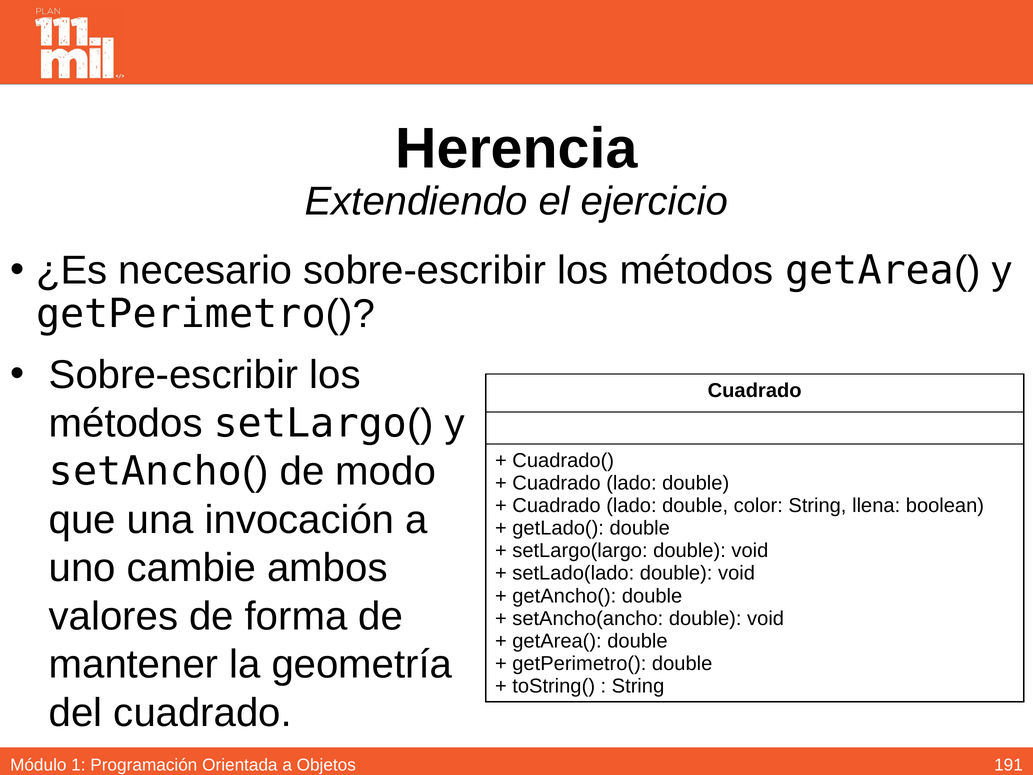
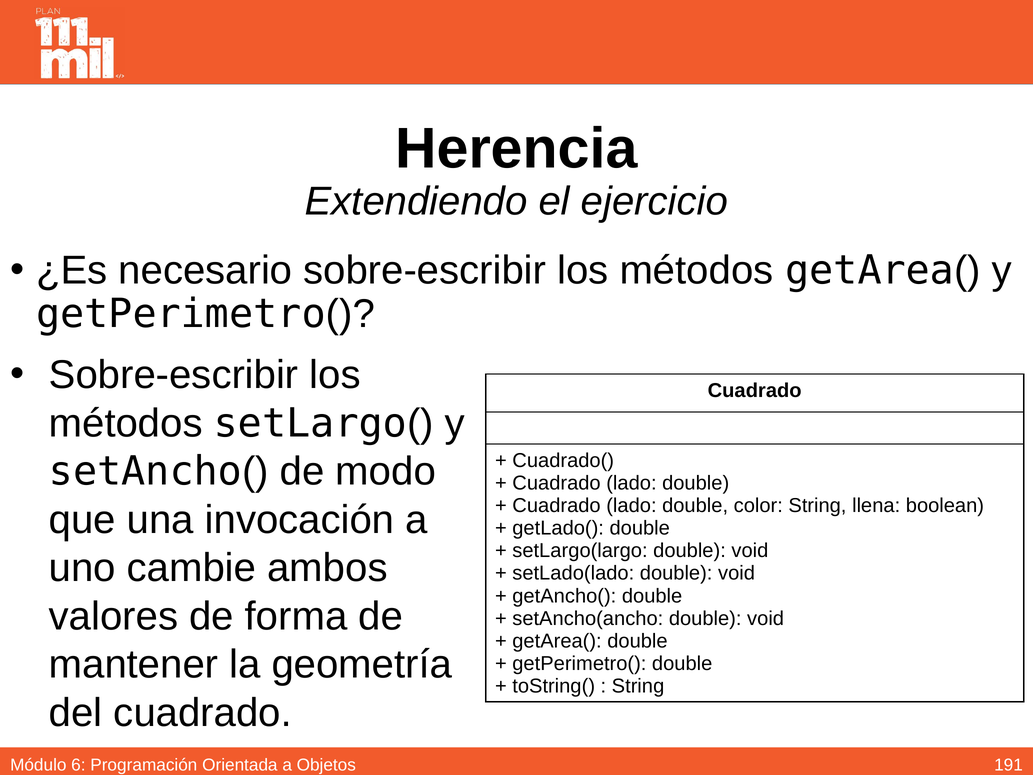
1: 1 -> 6
